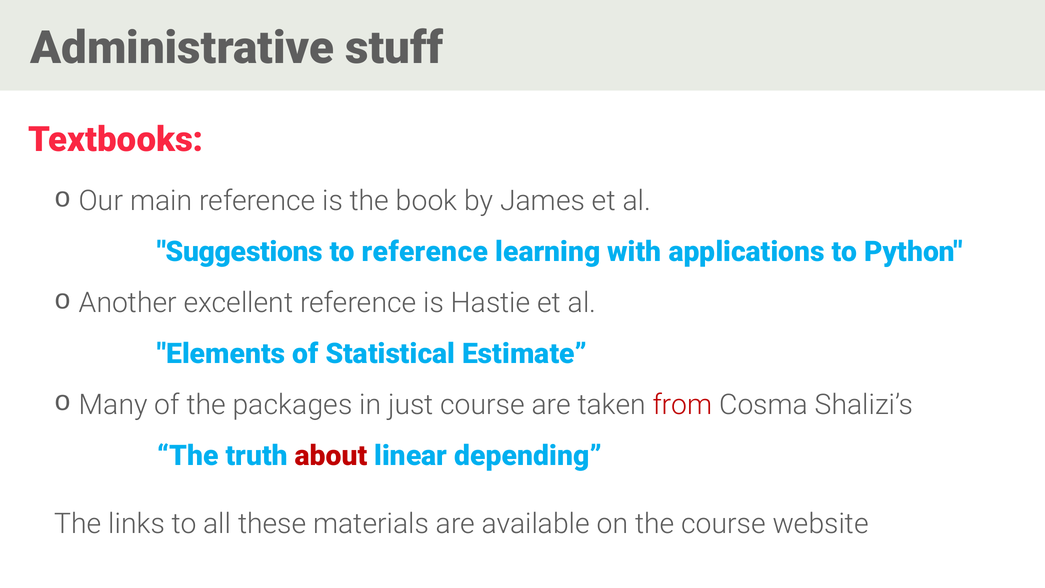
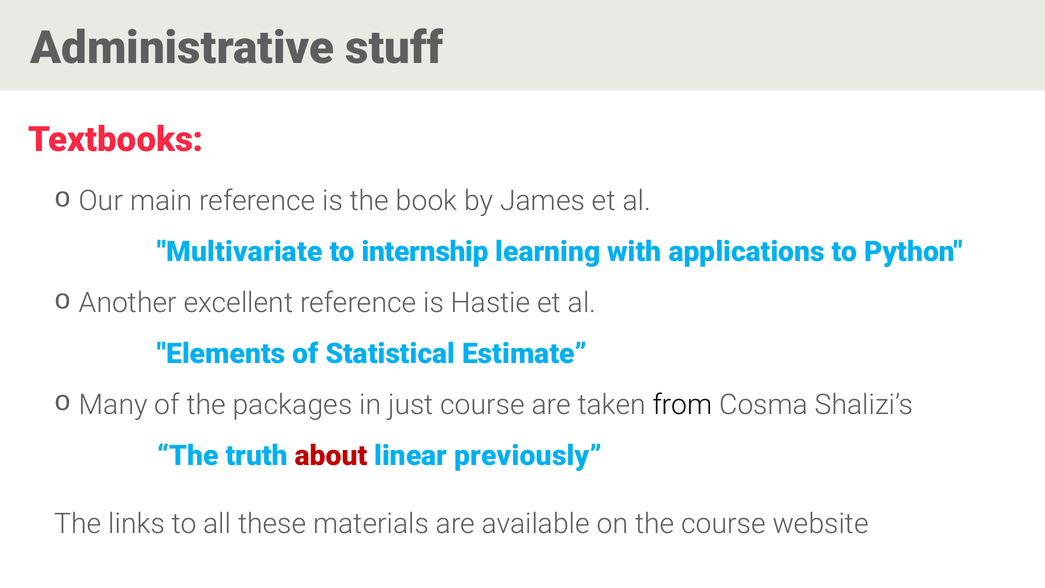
Suggestions: Suggestions -> Multivariate
to reference: reference -> internship
from colour: red -> black
depending: depending -> previously
